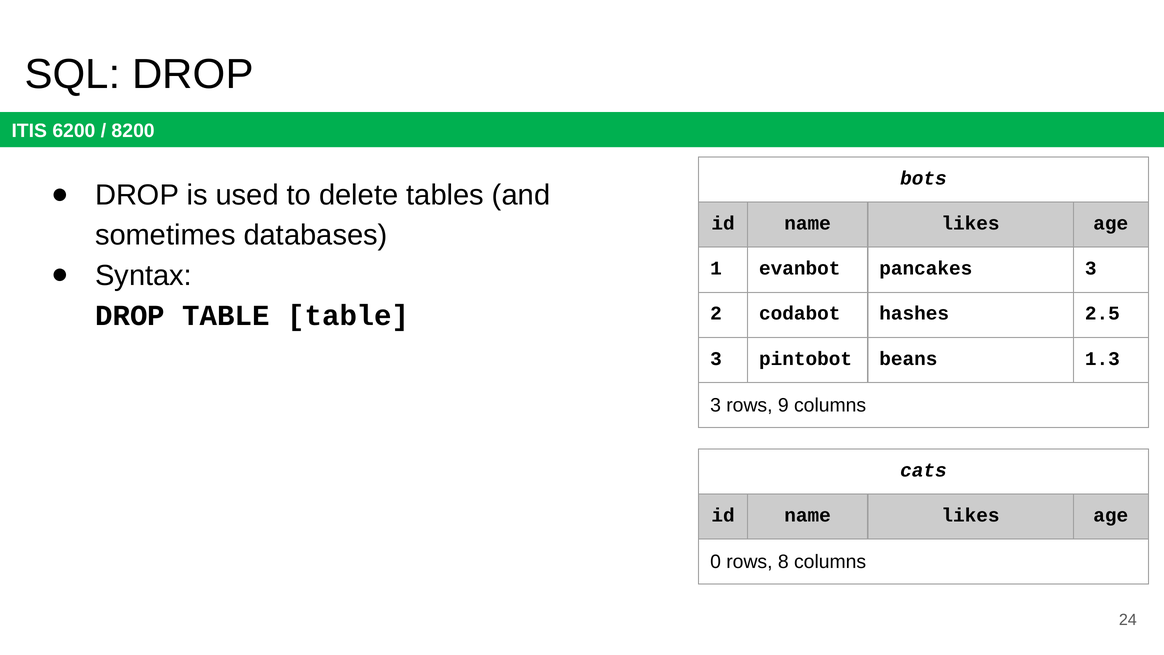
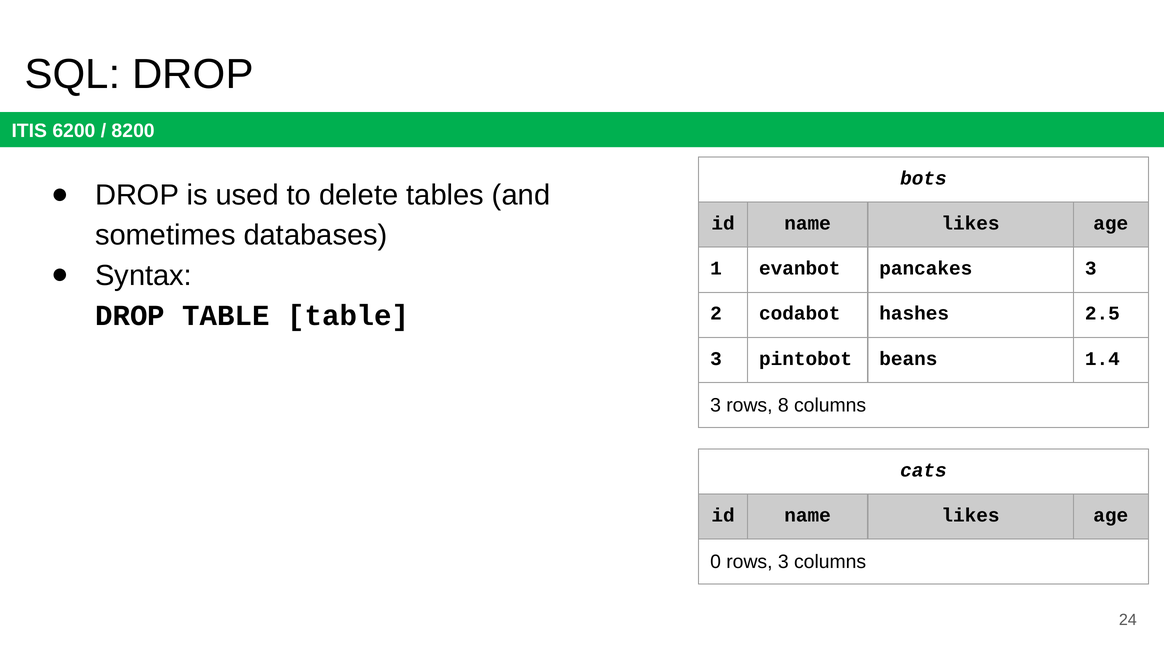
1.3: 1.3 -> 1.4
9: 9 -> 8
rows 8: 8 -> 3
